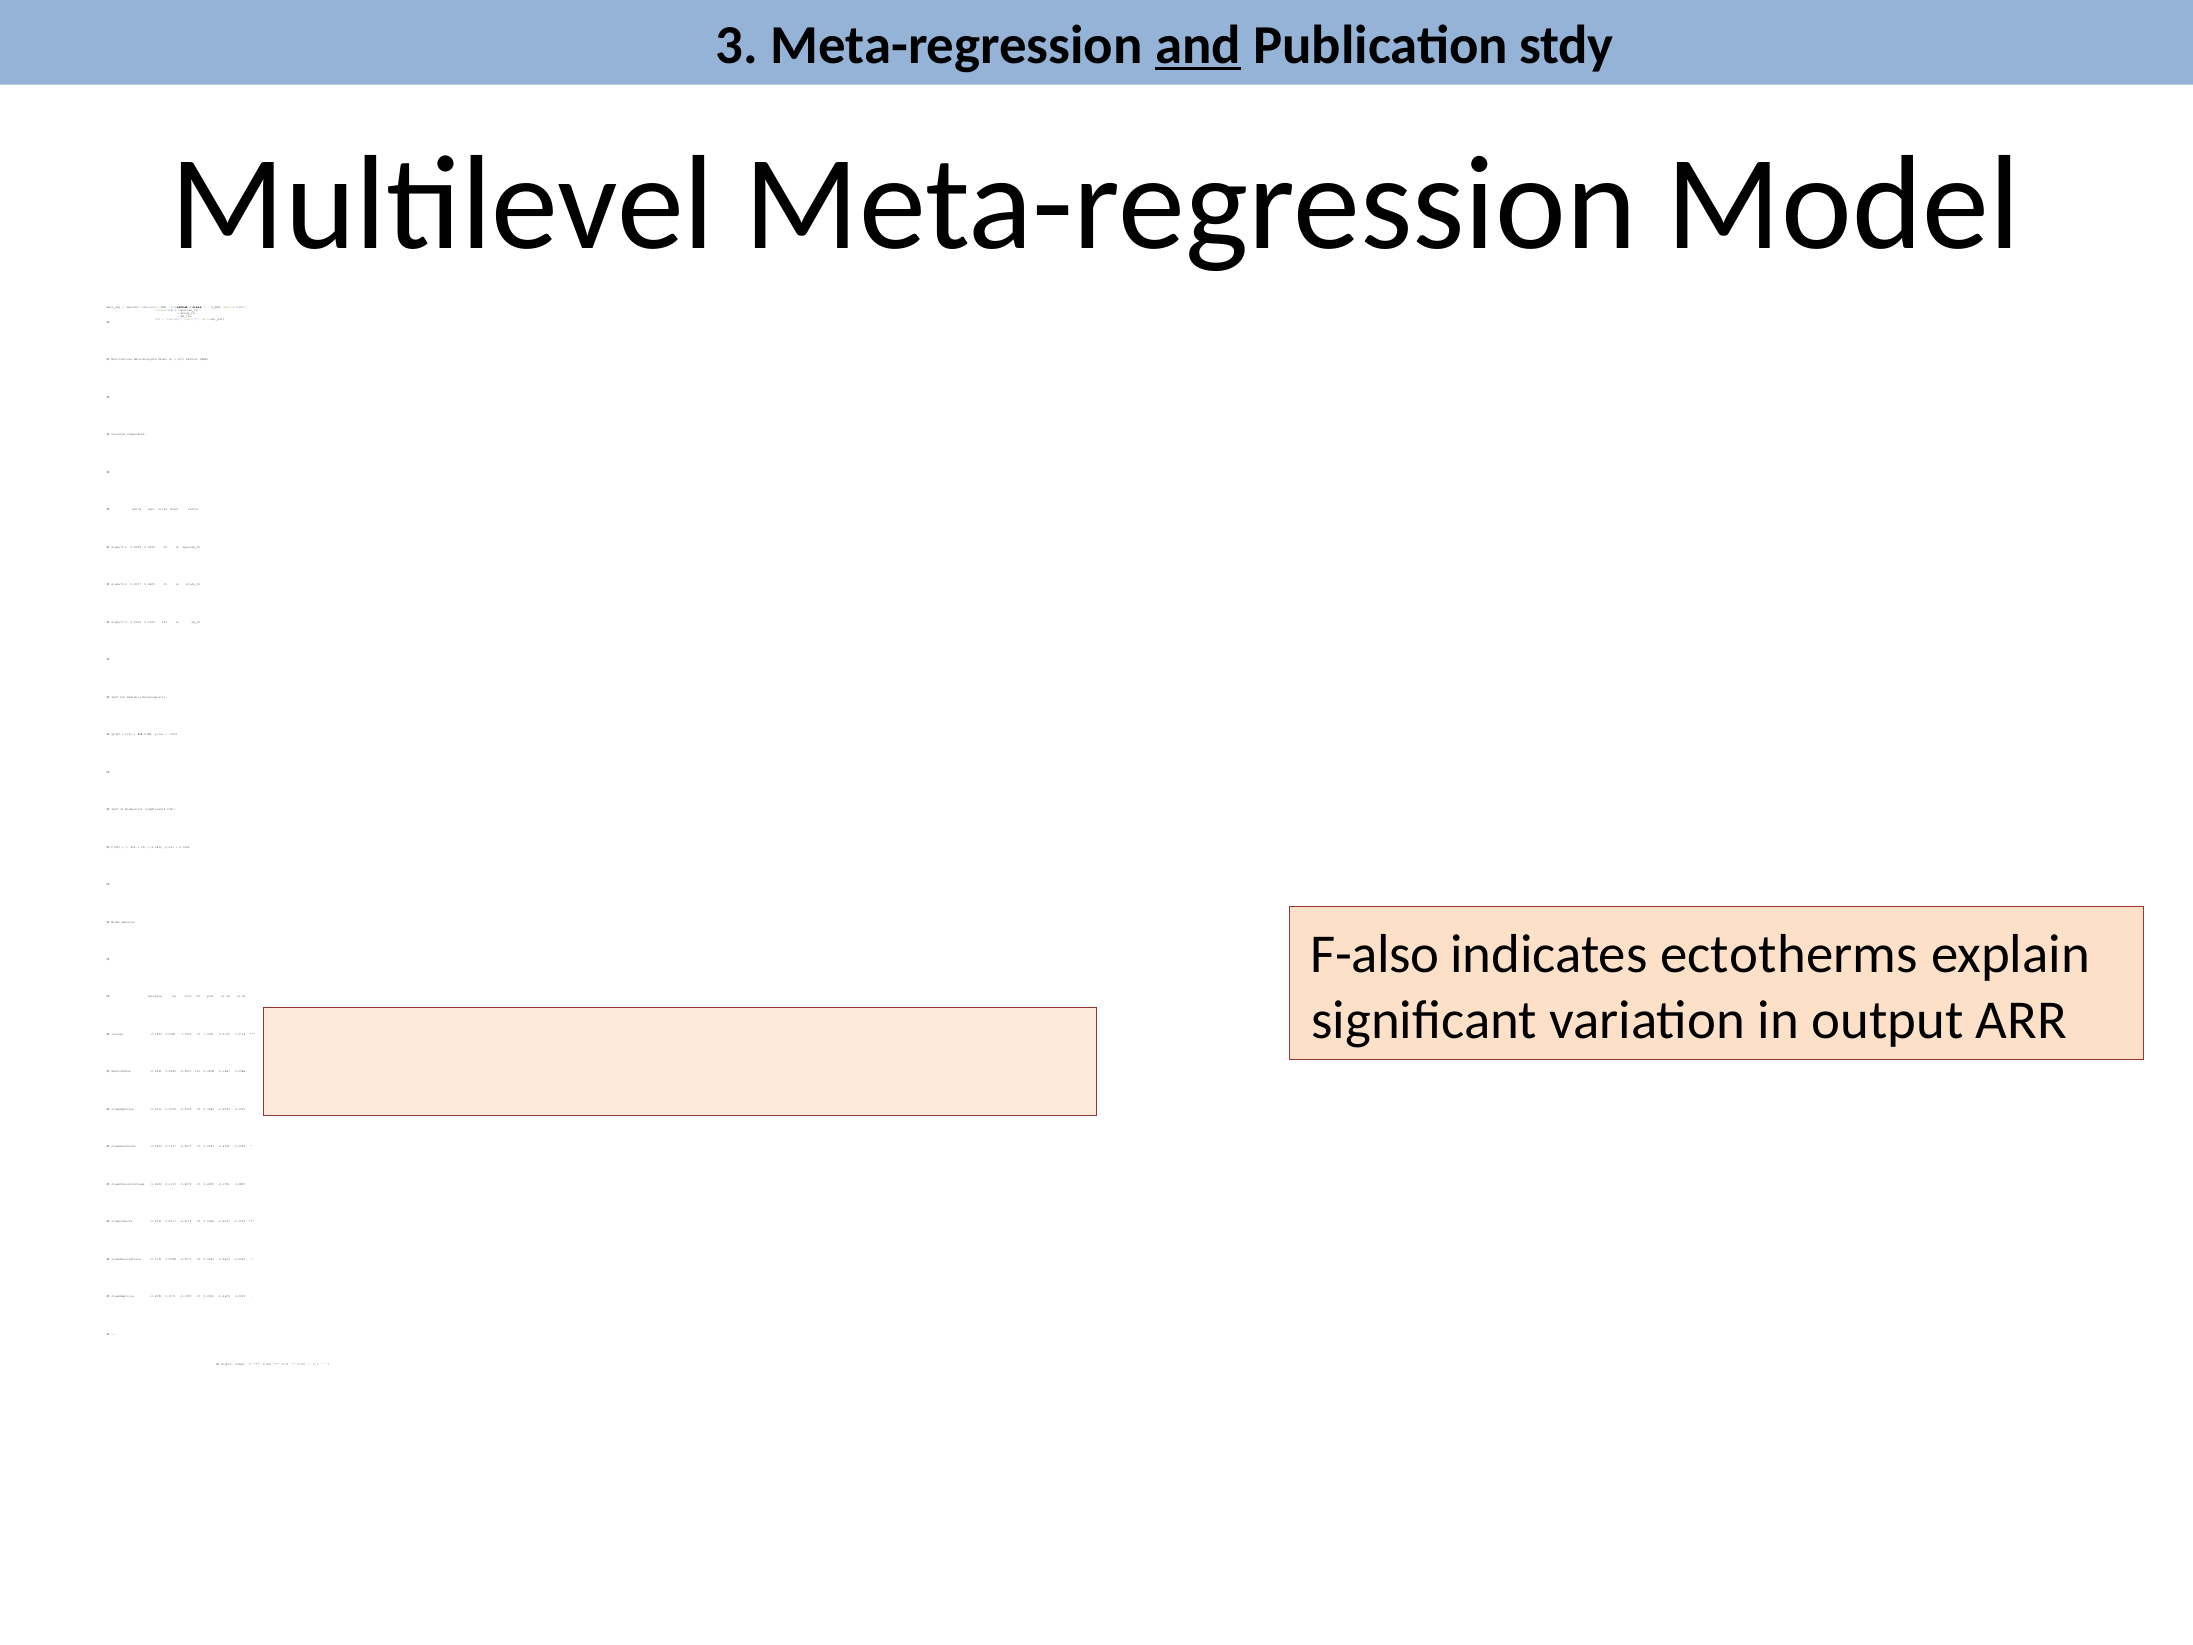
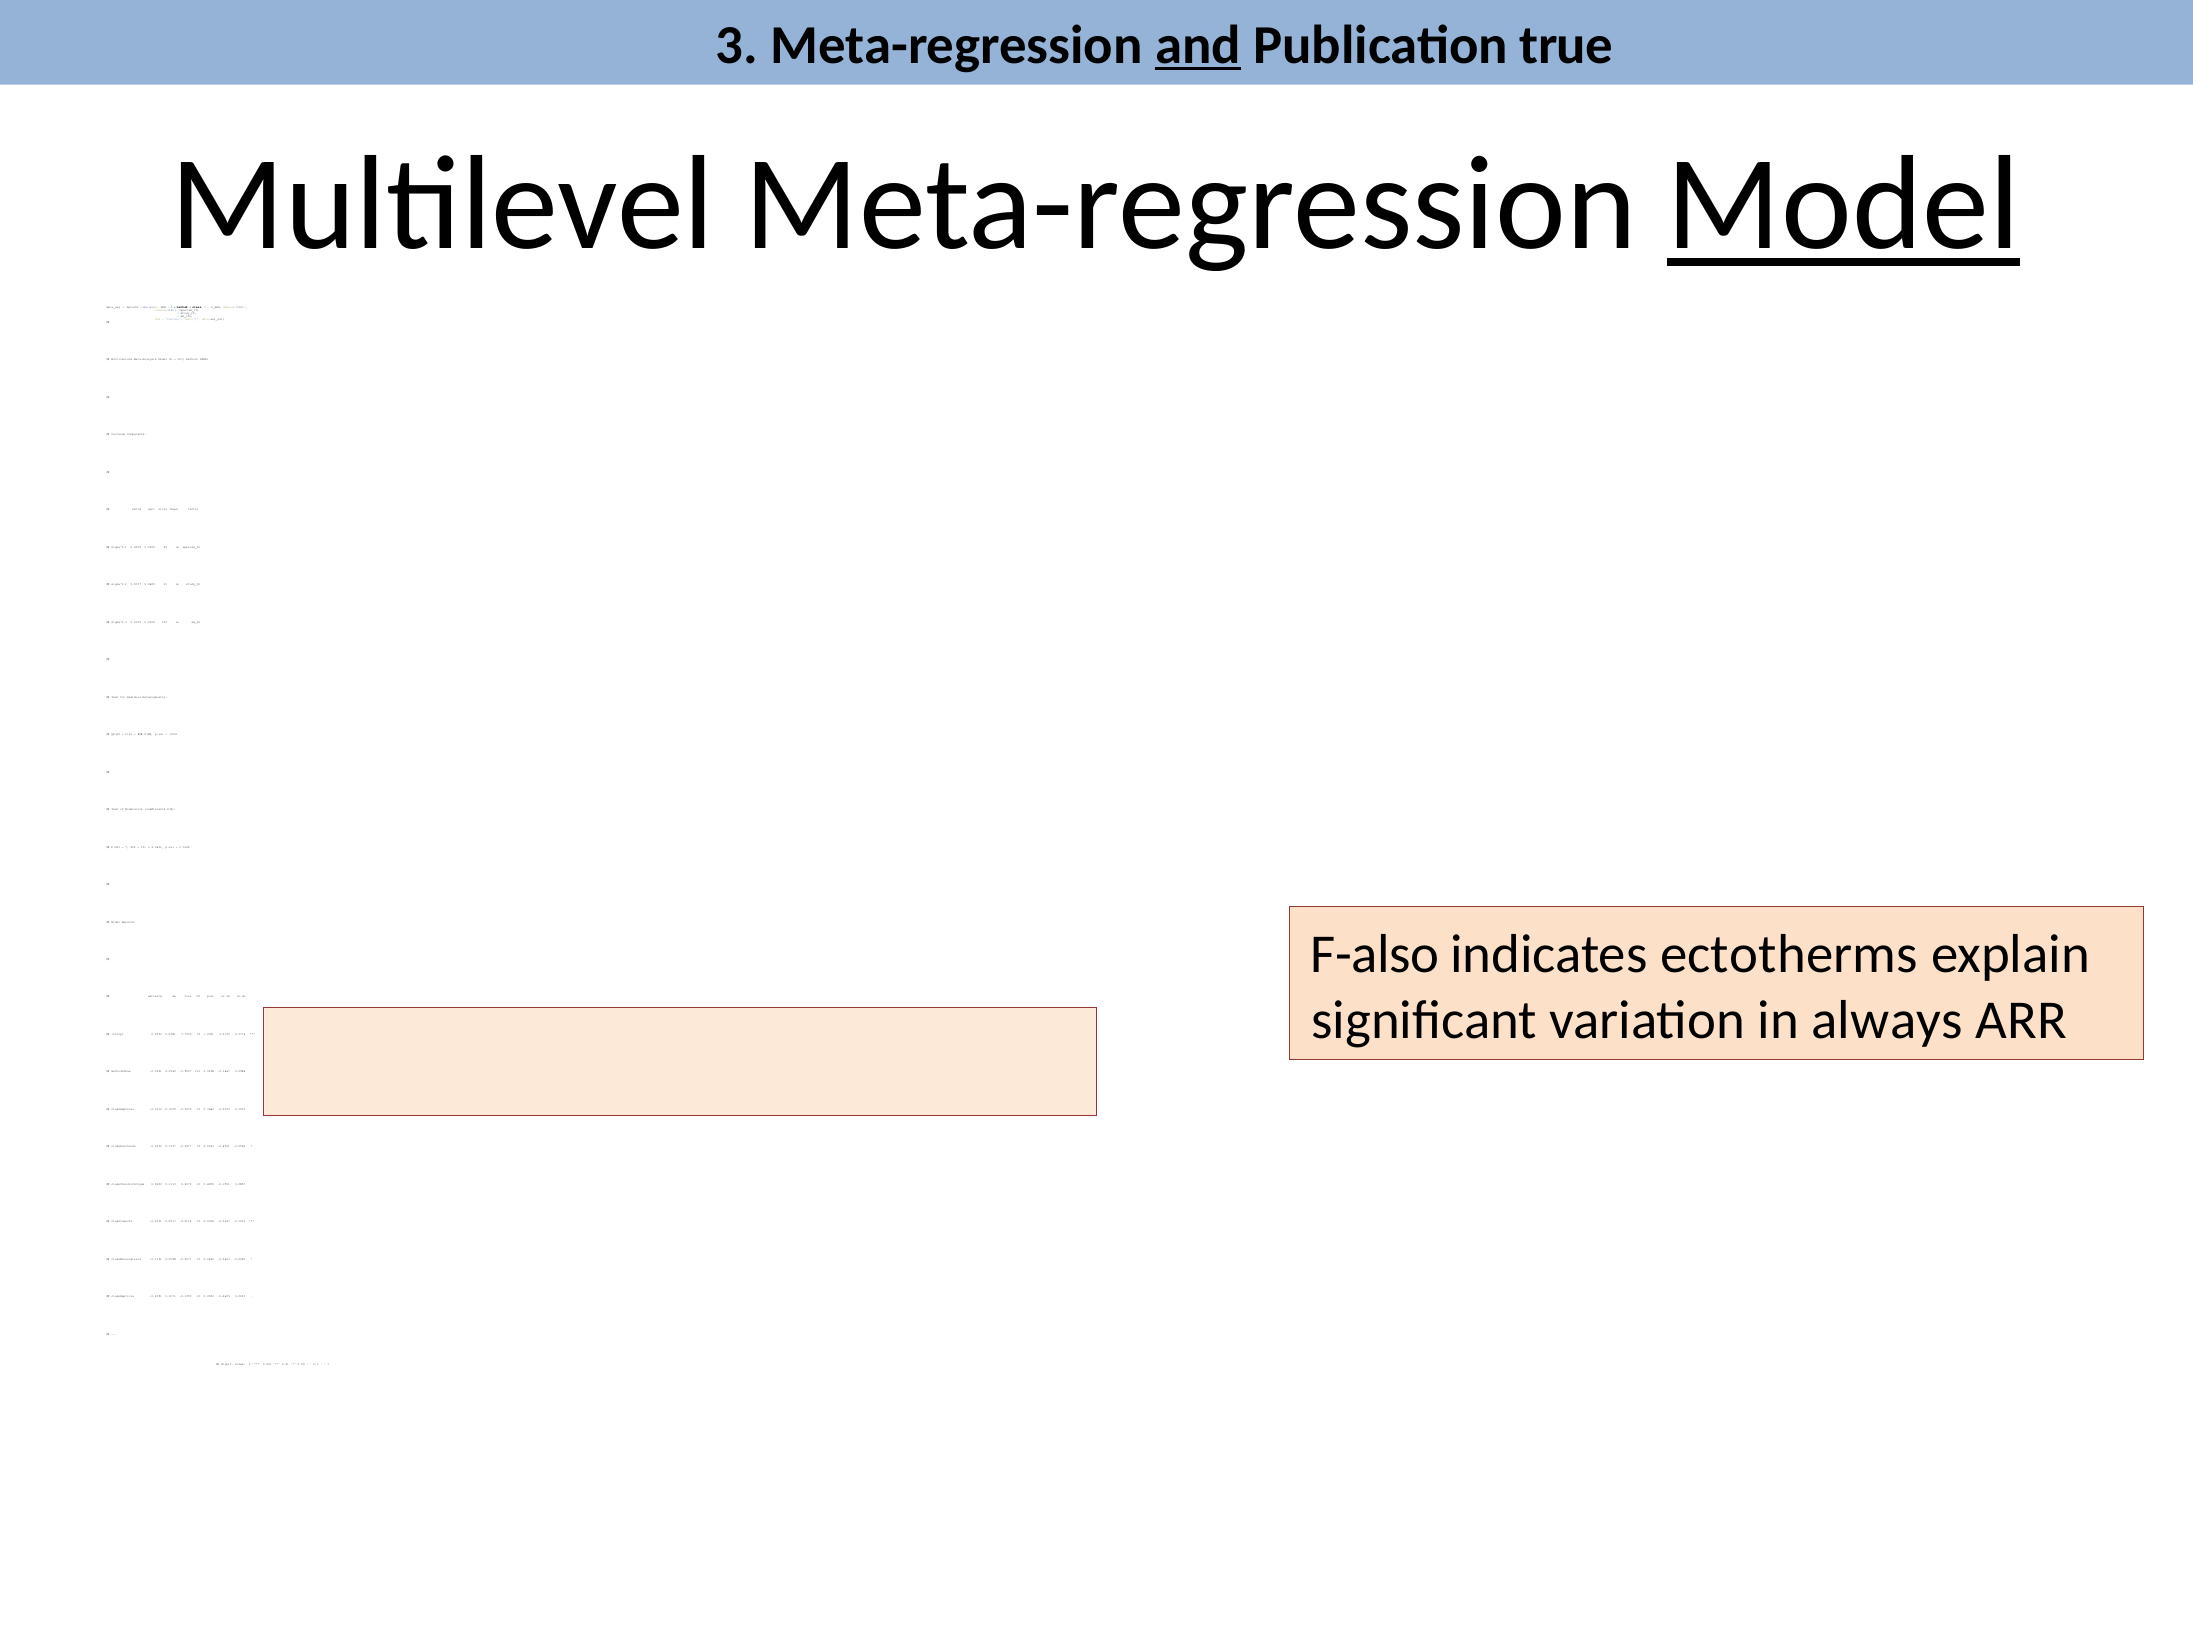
stdy: stdy -> true
Model at (1843, 204) underline: none -> present
output: output -> always
